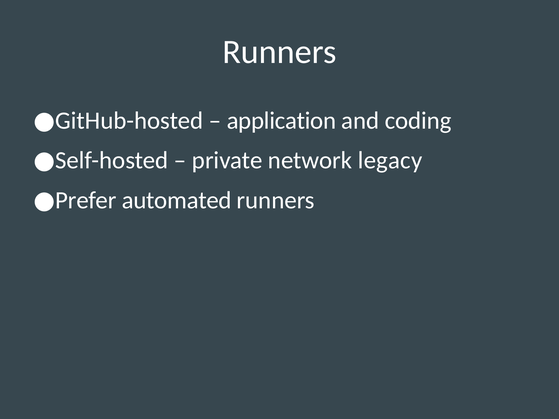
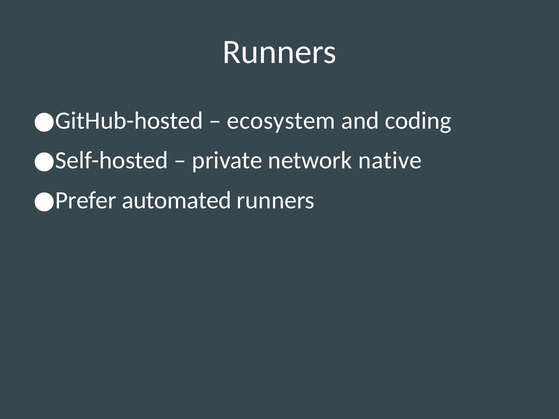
application: application -> ecosystem
legacy: legacy -> native
